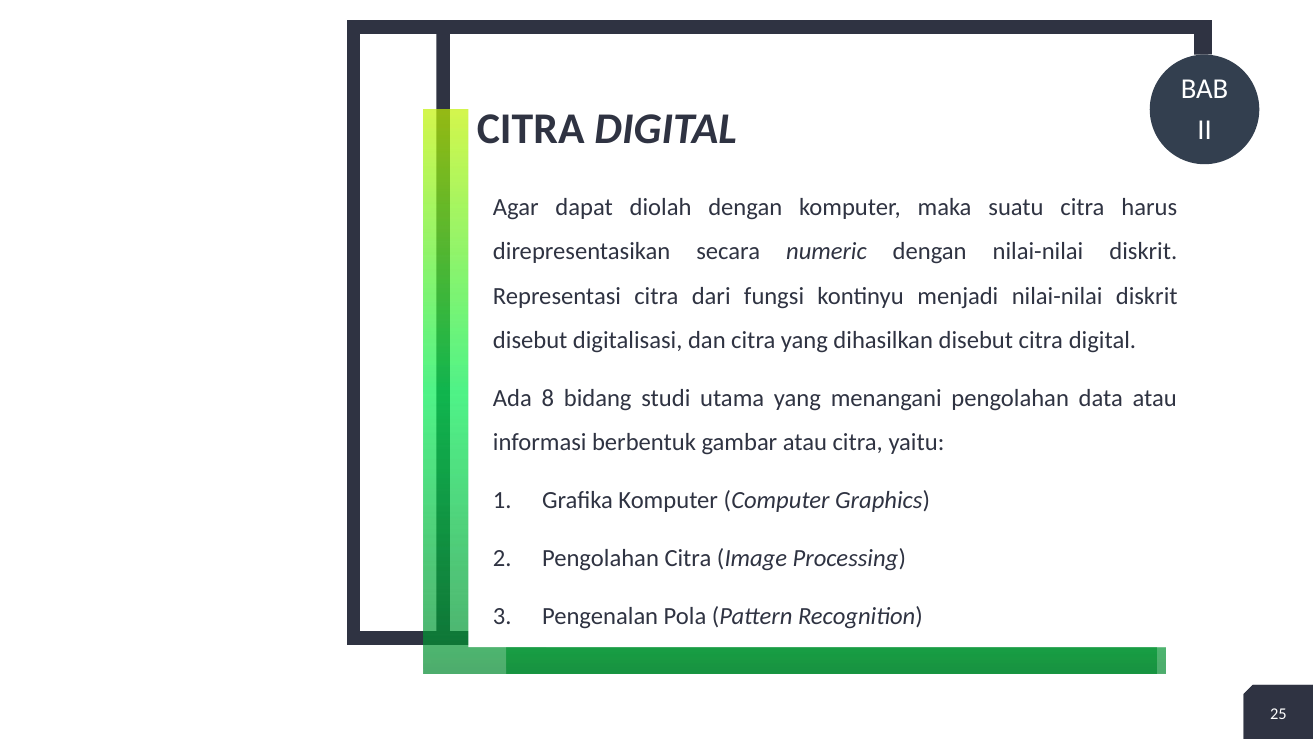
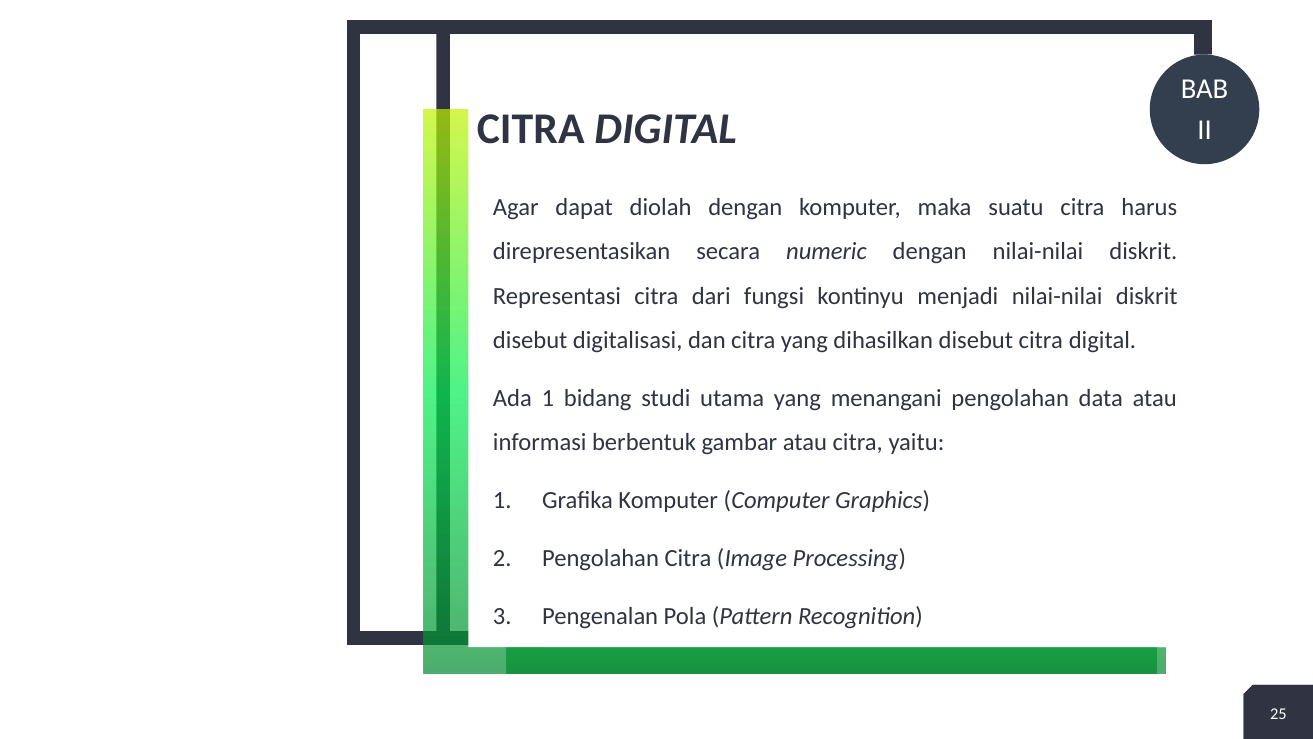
Ada 8: 8 -> 1
